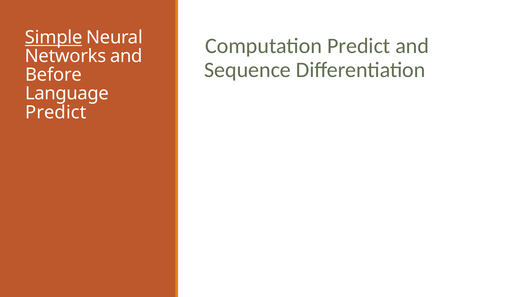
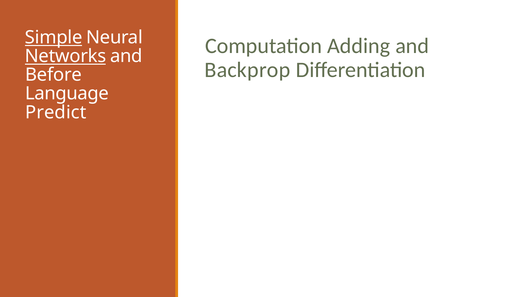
Computation Predict: Predict -> Adding
Networks underline: none -> present
Sequence: Sequence -> Backprop
